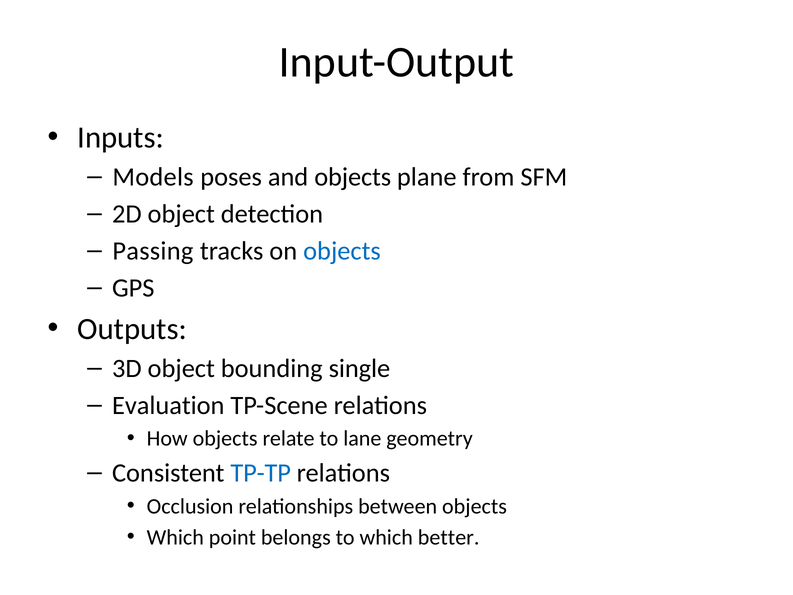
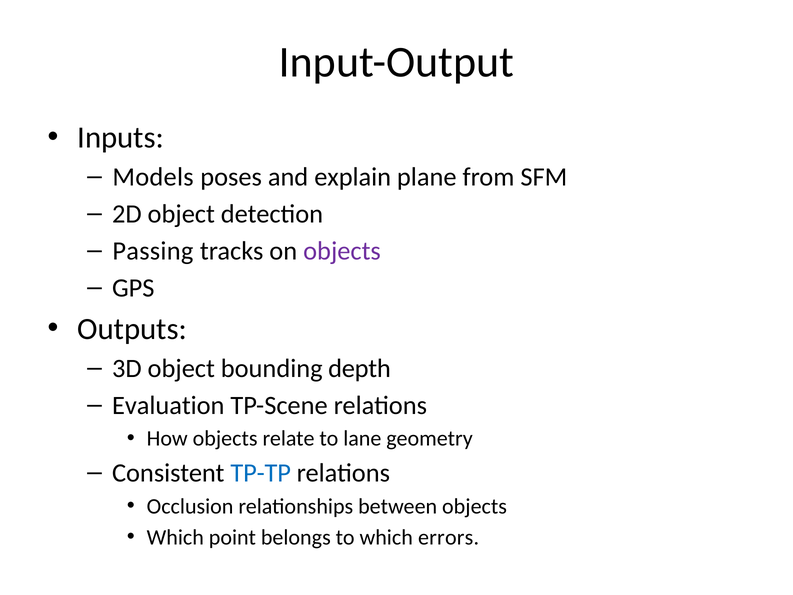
and objects: objects -> explain
objects at (342, 251) colour: blue -> purple
single: single -> depth
better: better -> errors
